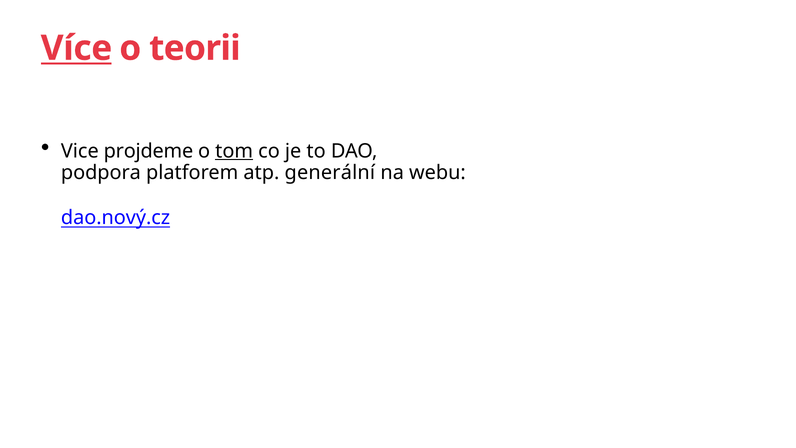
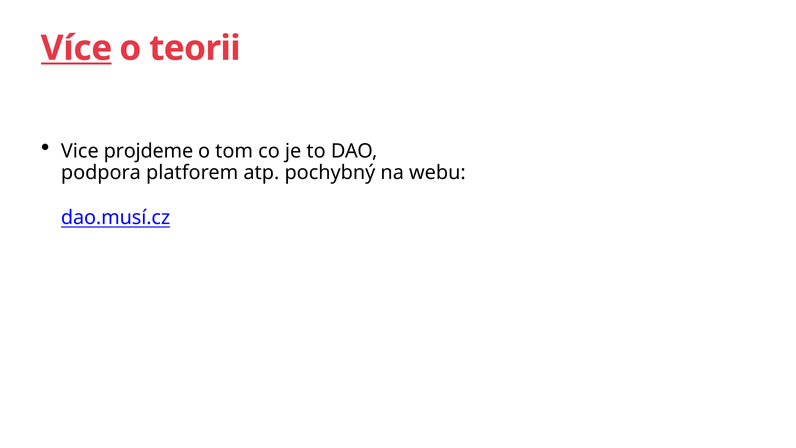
tom underline: present -> none
generální: generální -> pochybný
dao.nový.cz: dao.nový.cz -> dao.musí.cz
